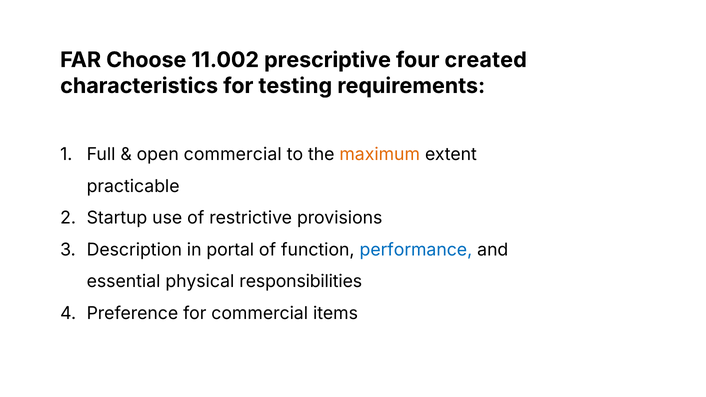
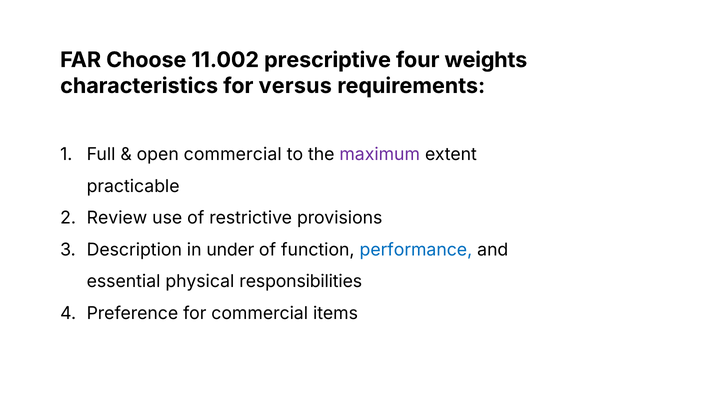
created: created -> weights
testing: testing -> versus
maximum colour: orange -> purple
Startup: Startup -> Review
portal: portal -> under
